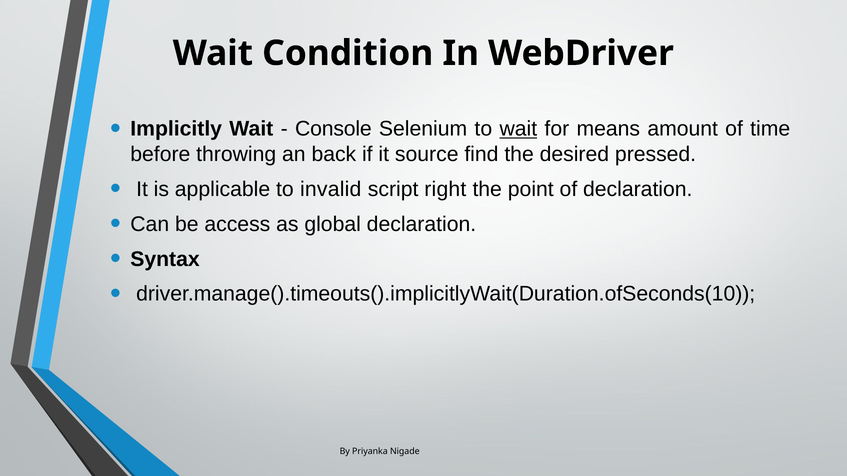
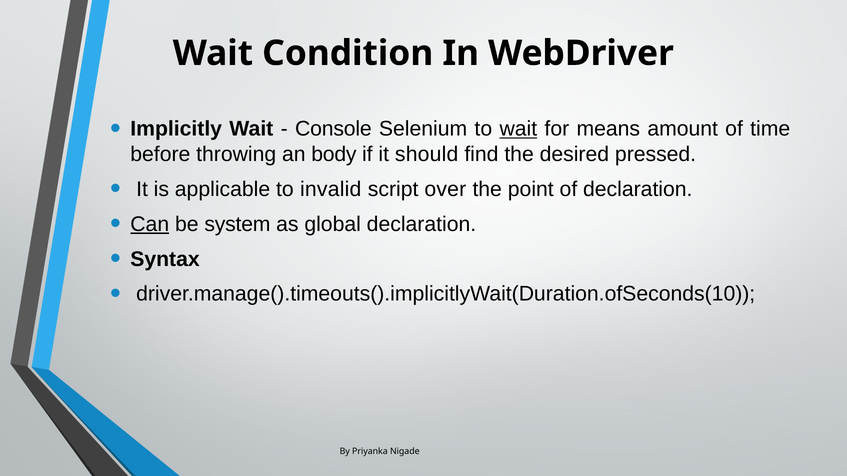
back: back -> body
source: source -> should
right: right -> over
Can underline: none -> present
access: access -> system
